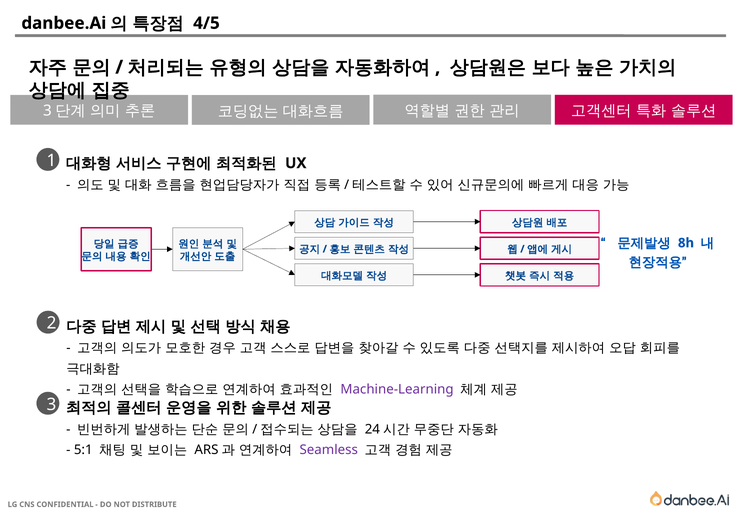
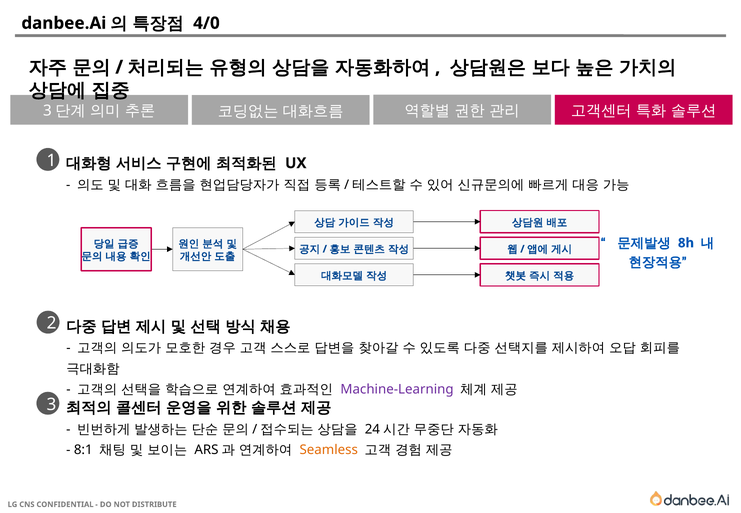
4/5: 4/5 -> 4/0
5:1: 5:1 -> 8:1
Seamless colour: purple -> orange
